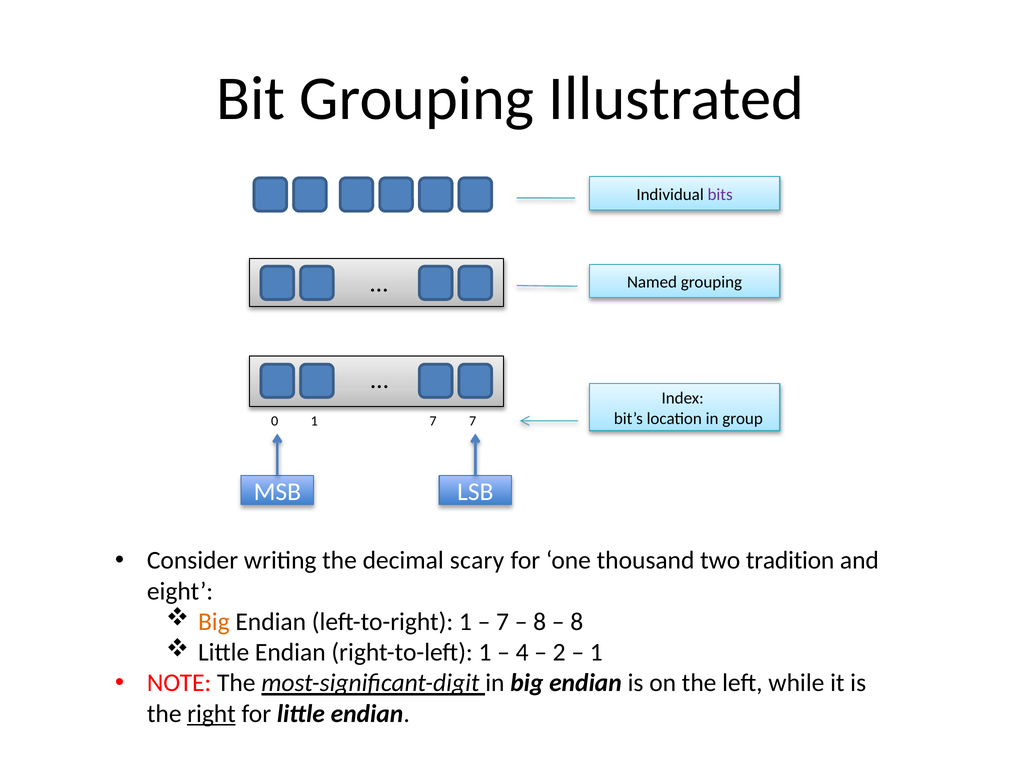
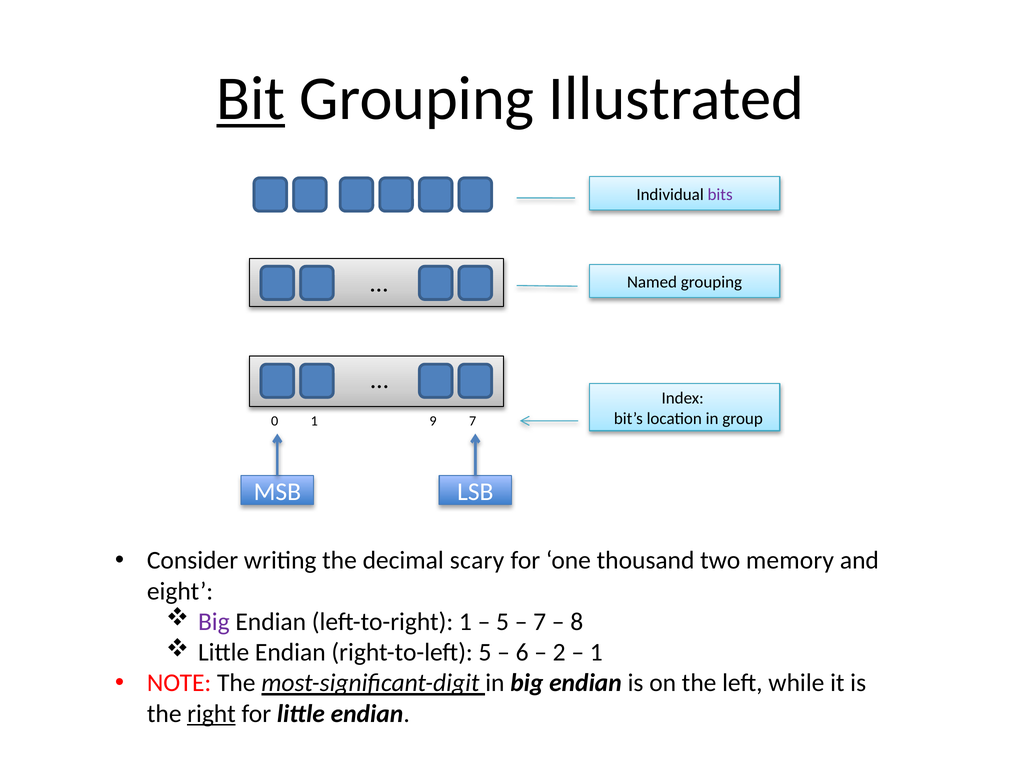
Bit underline: none -> present
1 7: 7 -> 9
tradition: tradition -> memory
Big at (214, 622) colour: orange -> purple
7 at (503, 622): 7 -> 5
8 at (540, 622): 8 -> 7
right-to-left 1: 1 -> 5
4: 4 -> 6
